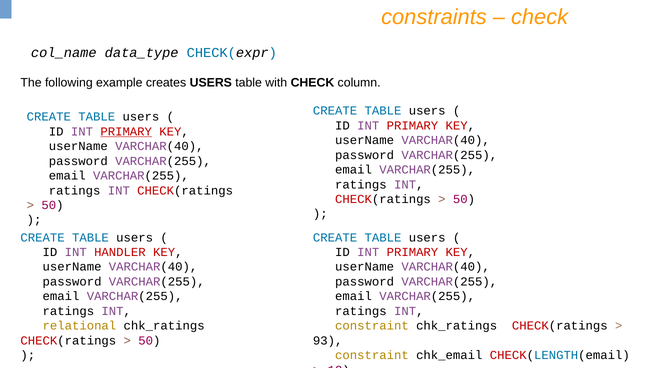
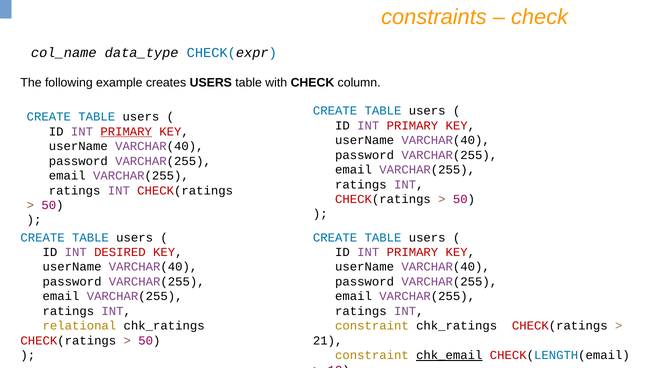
HANDLER: HANDLER -> DESIRED
93: 93 -> 21
chk_email underline: none -> present
